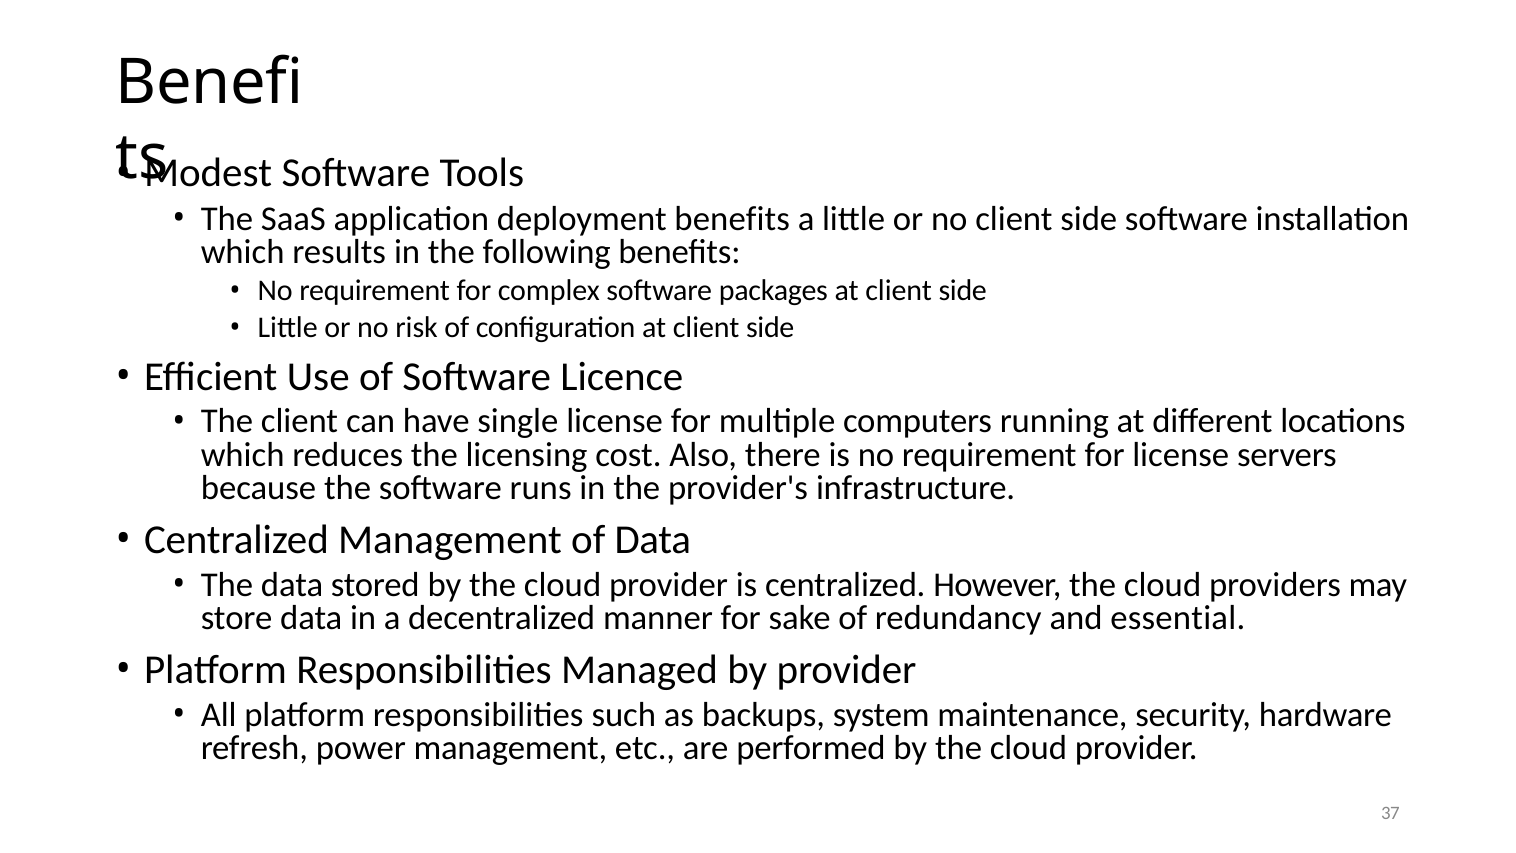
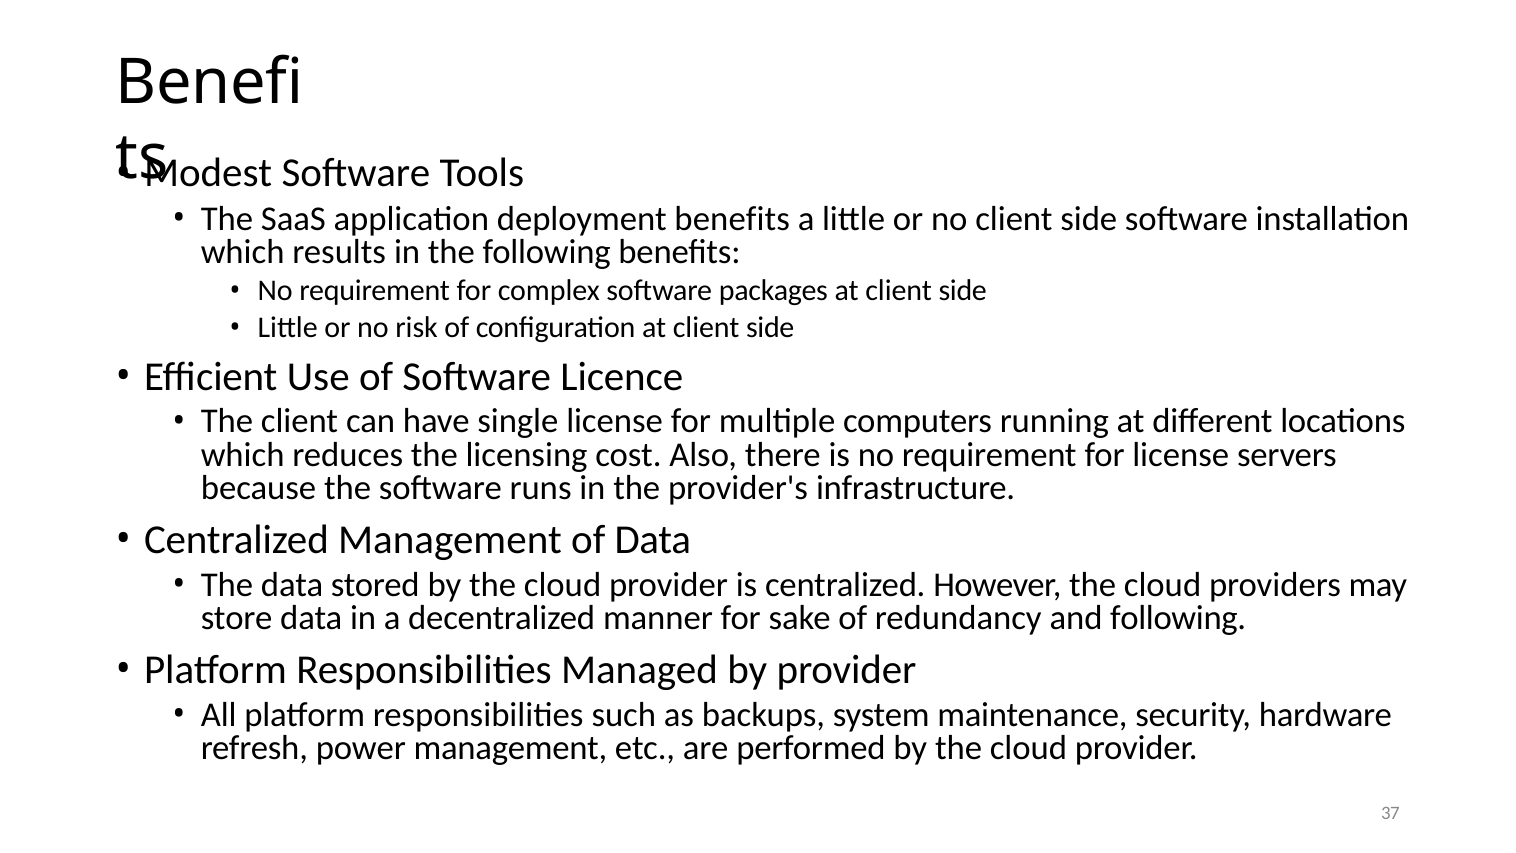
and essential: essential -> following
